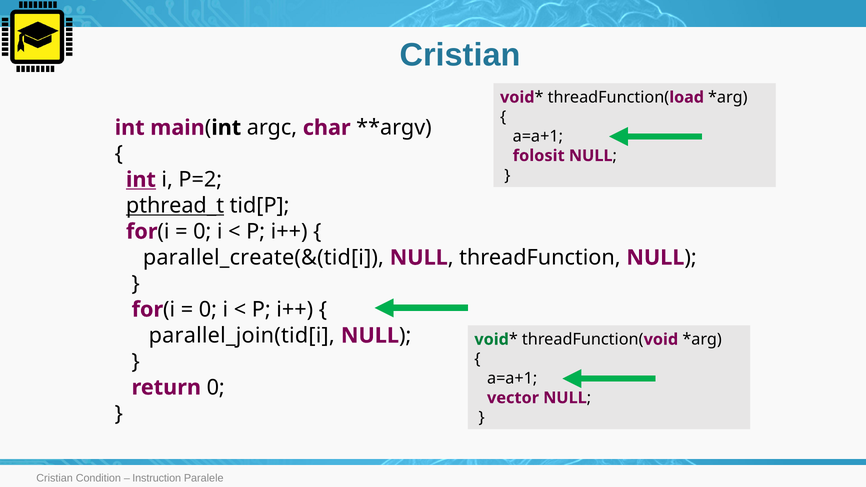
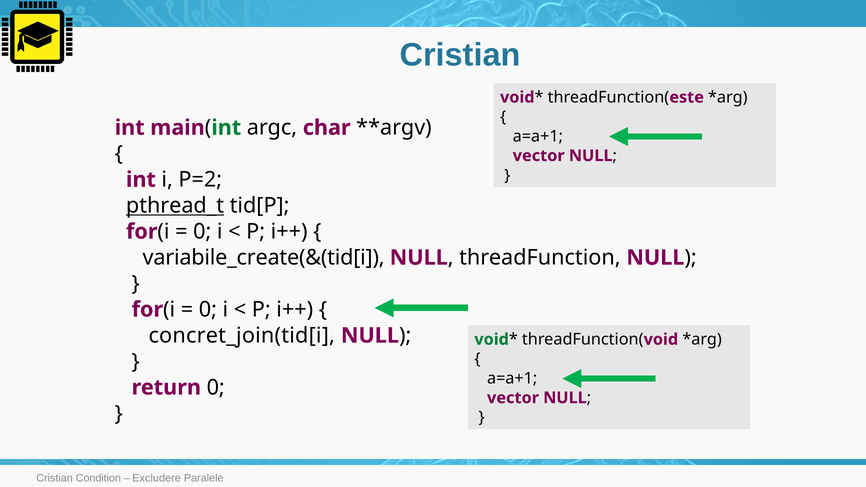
load: load -> este
int at (226, 128) colour: black -> green
folosit at (539, 156): folosit -> vector
int at (141, 180) underline: present -> none
parallel_create(&(tid[i: parallel_create(&(tid[i -> variabile_create(&(tid[i
parallel_join(tid[i: parallel_join(tid[i -> concret_join(tid[i
Instruction: Instruction -> Excludere
